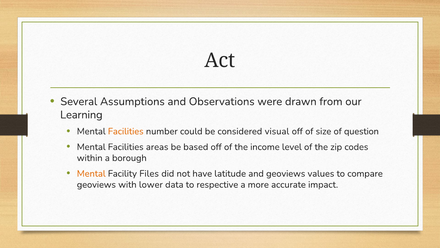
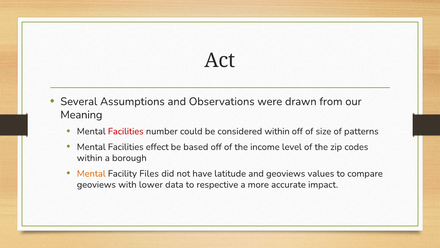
Learning: Learning -> Meaning
Facilities at (126, 131) colour: orange -> red
considered visual: visual -> within
question: question -> patterns
areas: areas -> effect
